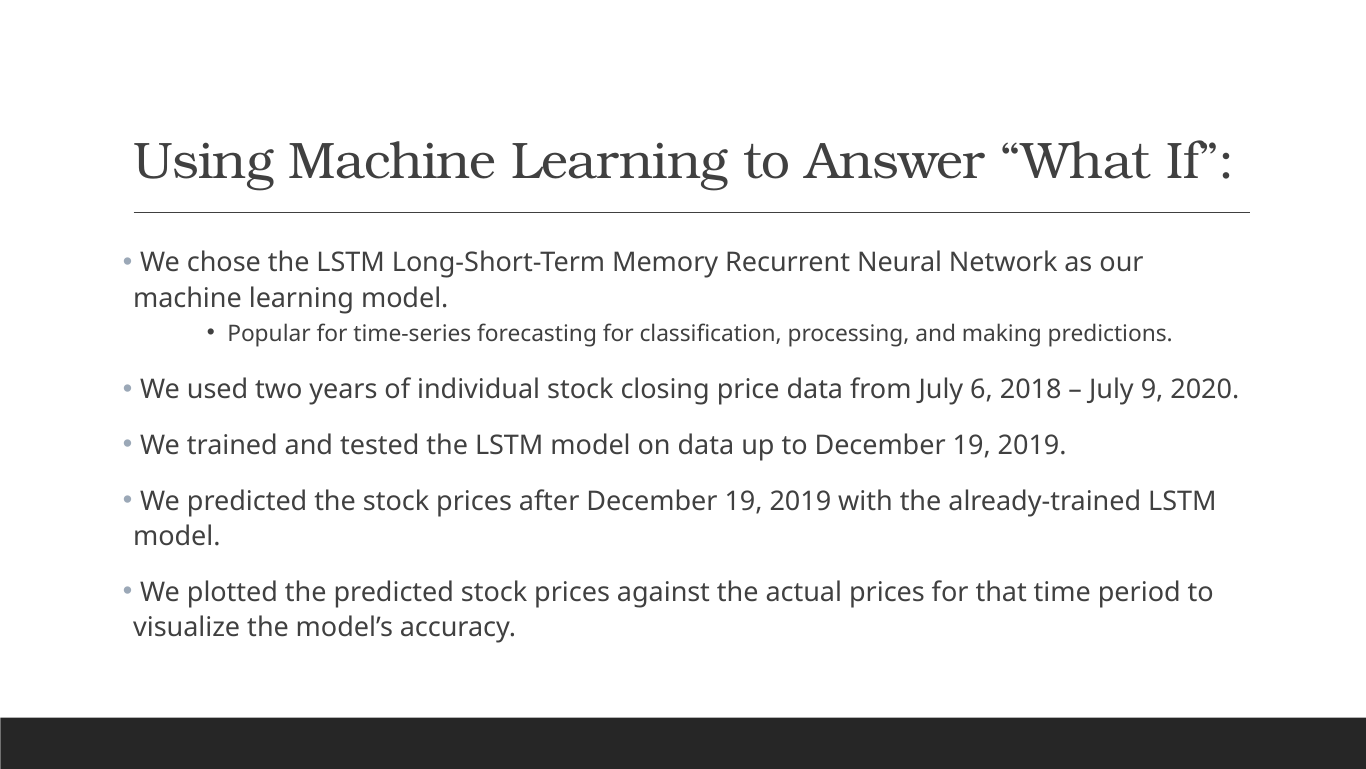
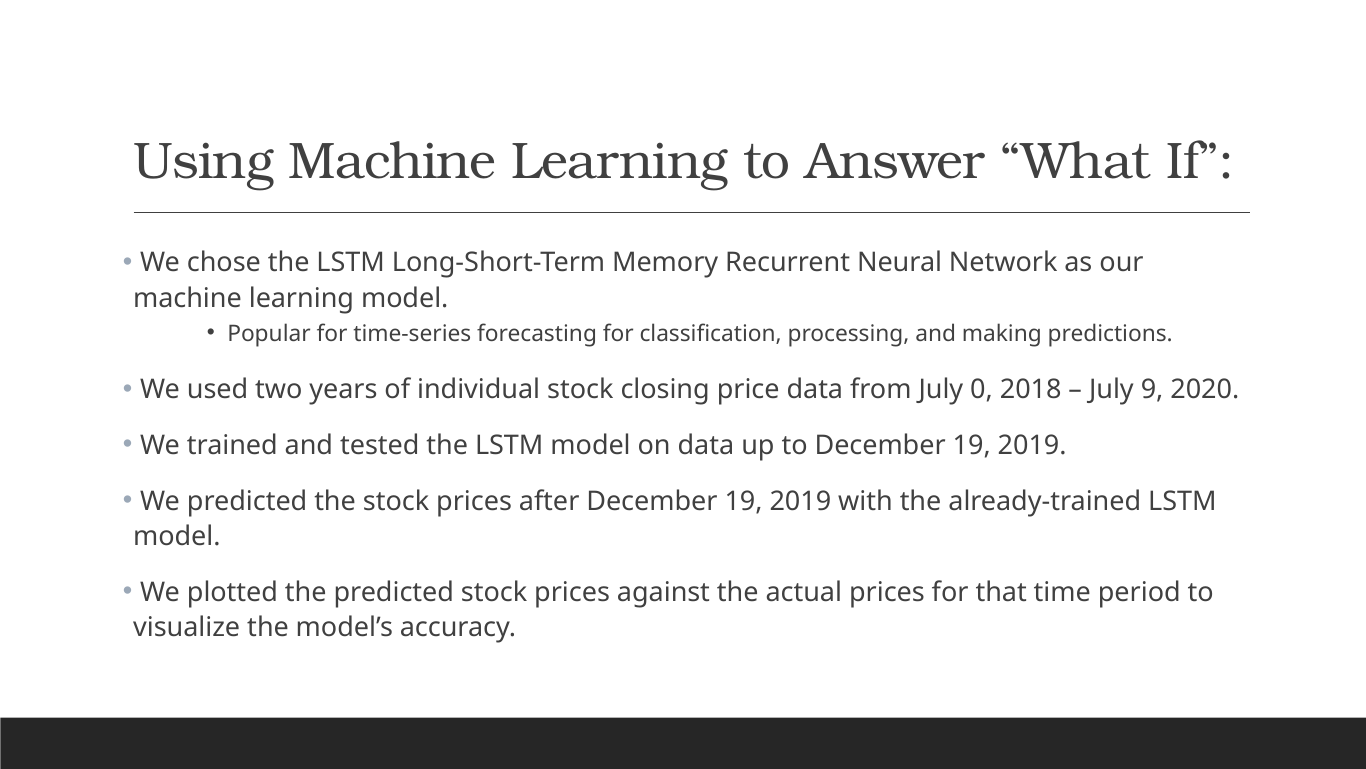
6: 6 -> 0
